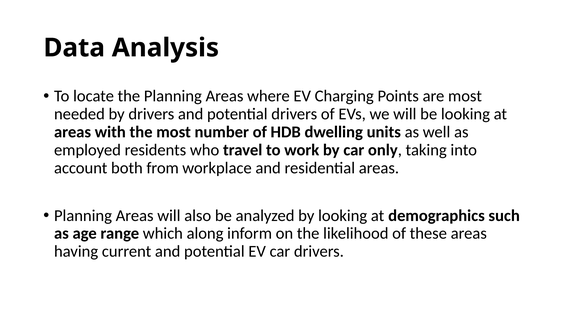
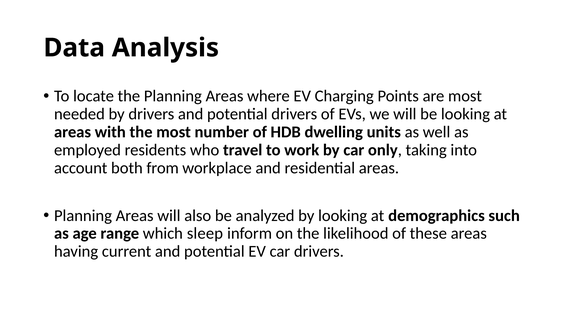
along: along -> sleep
